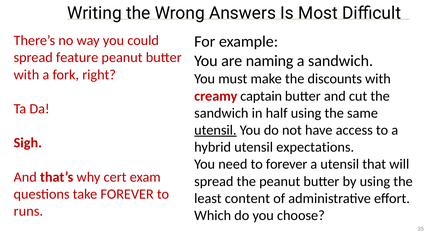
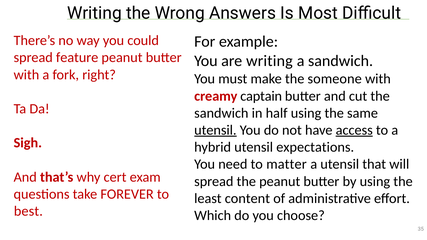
are naming: naming -> writing
discounts: discounts -> someone
access underline: none -> present
to forever: forever -> matter
runs: runs -> best
